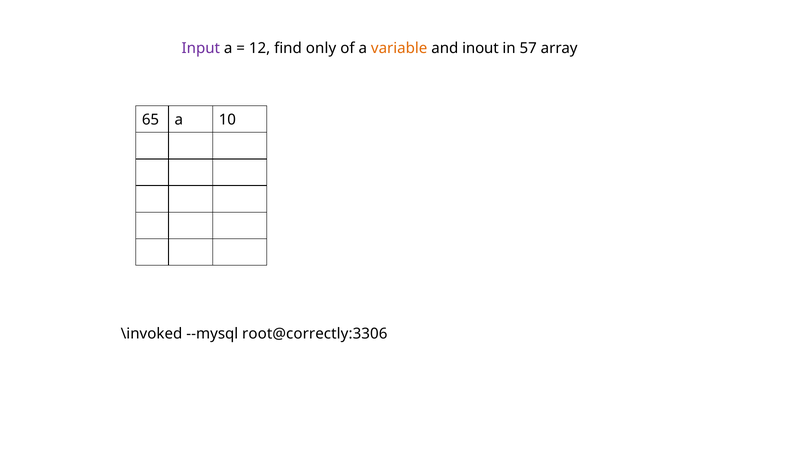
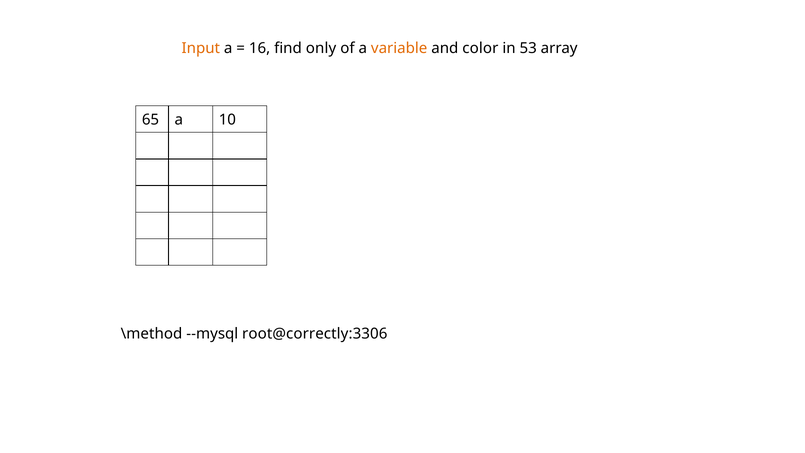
Input colour: purple -> orange
12: 12 -> 16
inout: inout -> color
57: 57 -> 53
\invoked: \invoked -> \method
